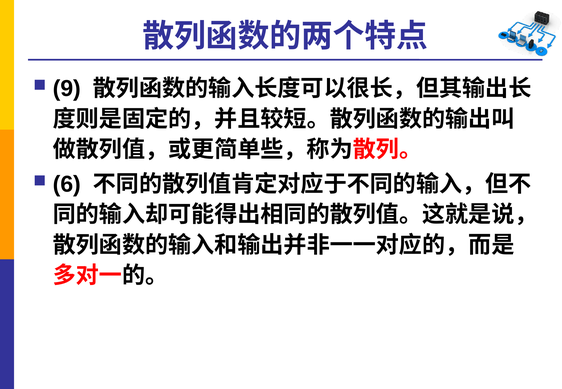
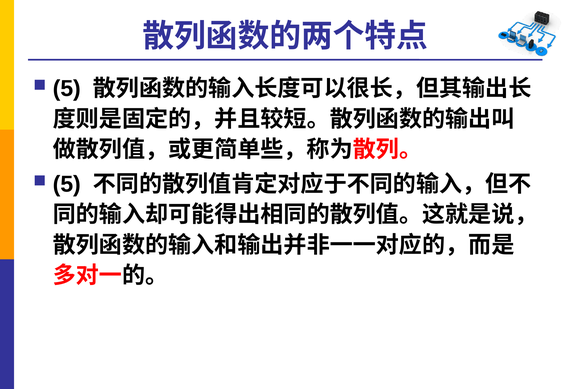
9 at (67, 89): 9 -> 5
6 at (67, 184): 6 -> 5
